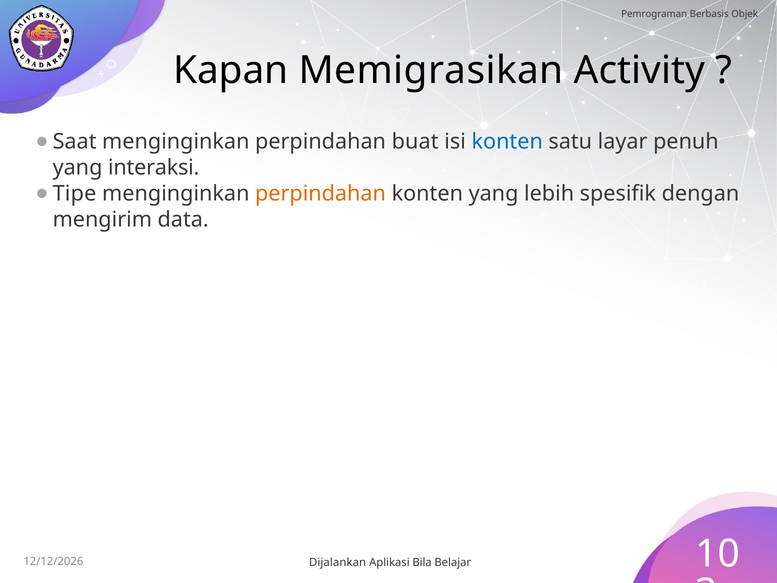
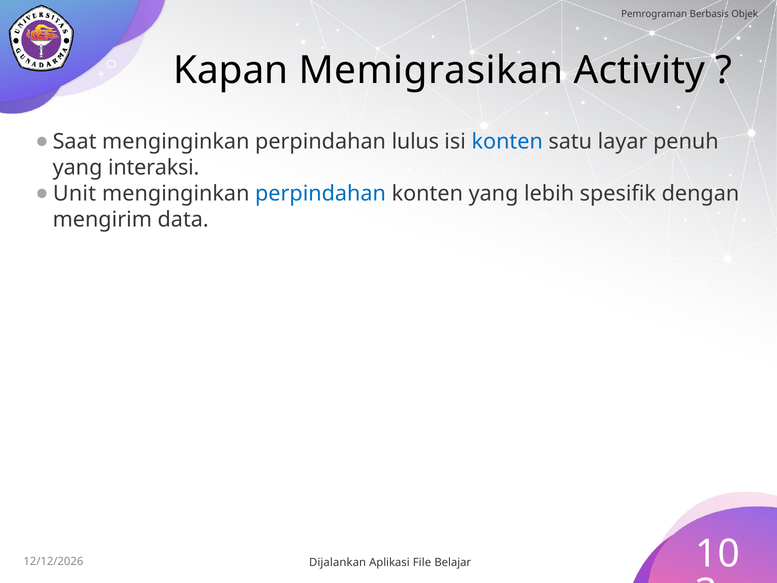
buat: buat -> lulus
Tipe: Tipe -> Unit
perpindahan at (321, 194) colour: orange -> blue
Bila: Bila -> File
